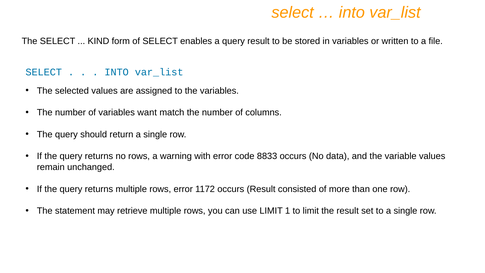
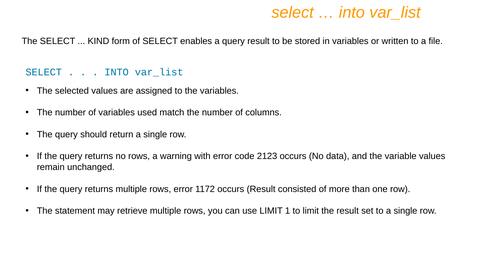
want: want -> used
8833: 8833 -> 2123
